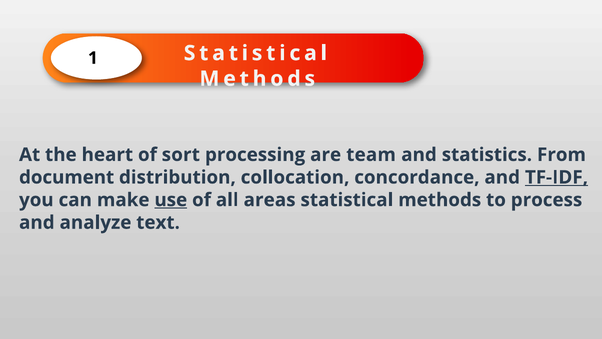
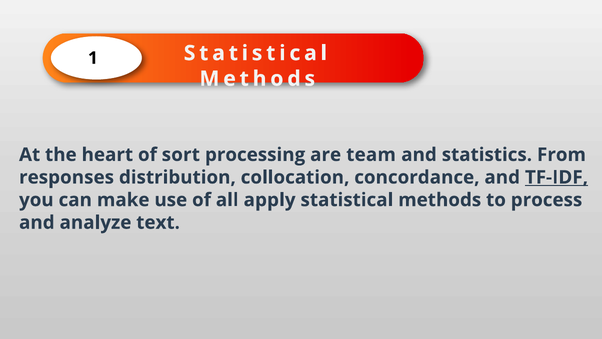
document: document -> responses
use underline: present -> none
areas: areas -> apply
